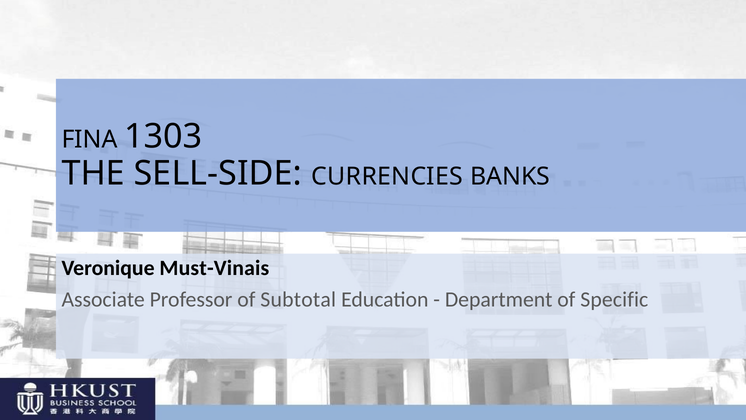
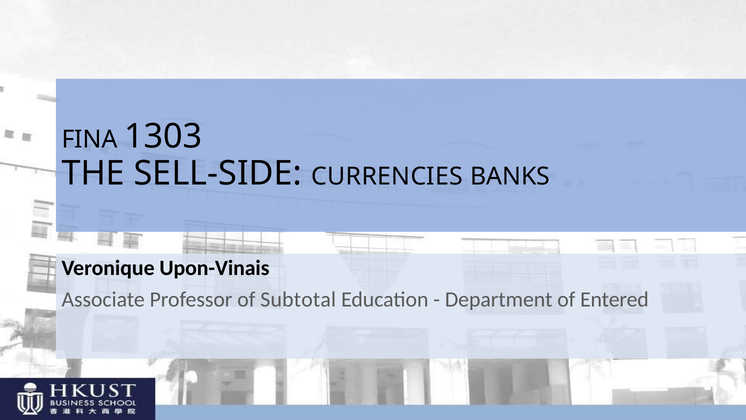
Must-Vinais: Must-Vinais -> Upon-Vinais
Specific: Specific -> Entered
